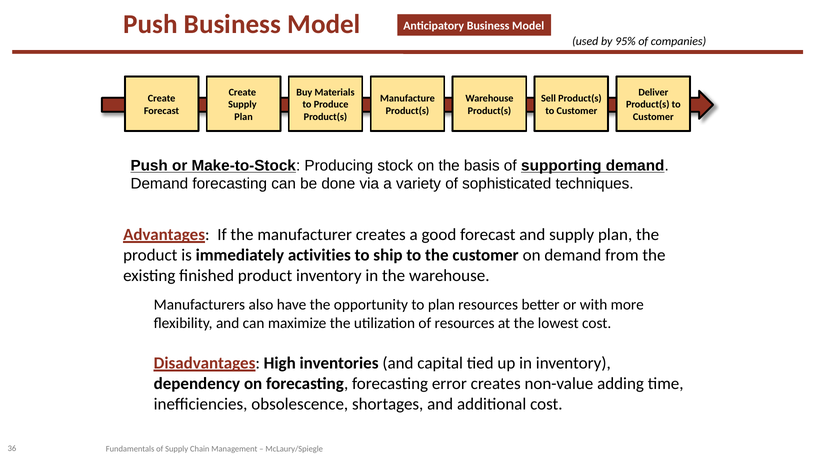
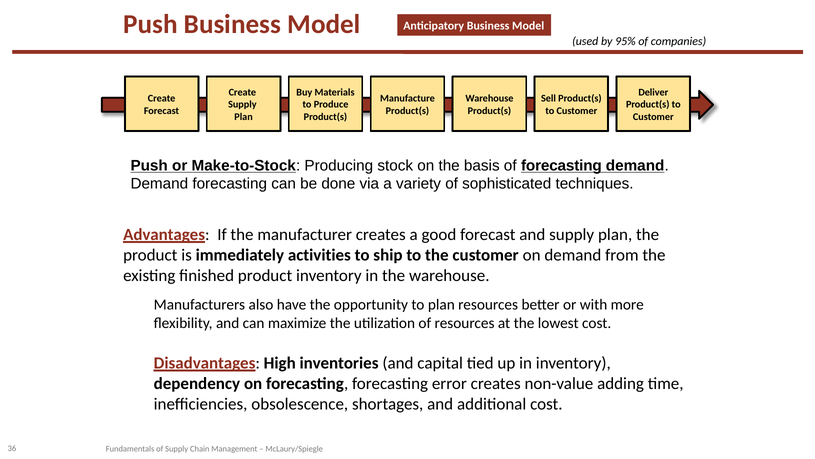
of supporting: supporting -> forecasting
